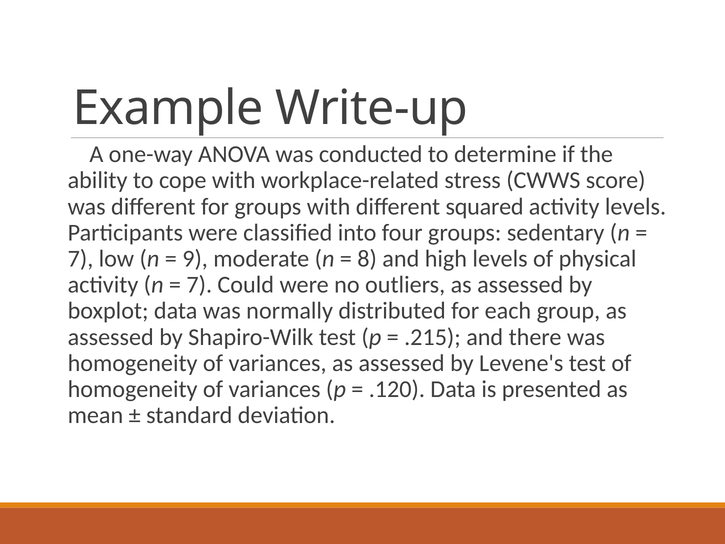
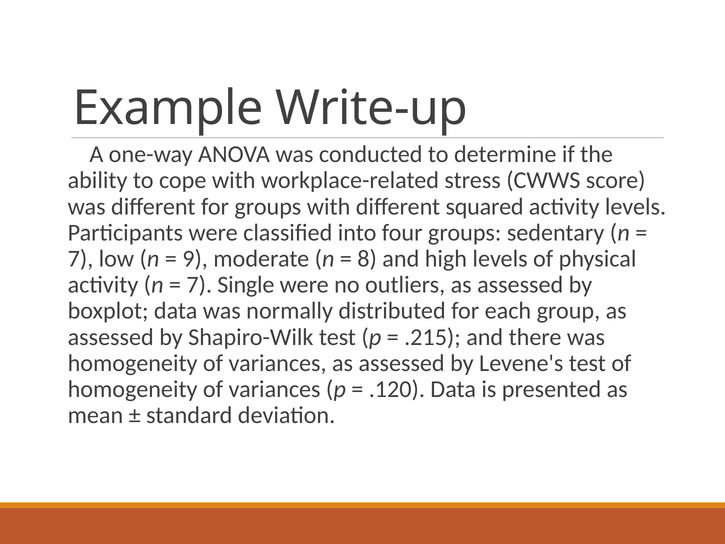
Could: Could -> Single
